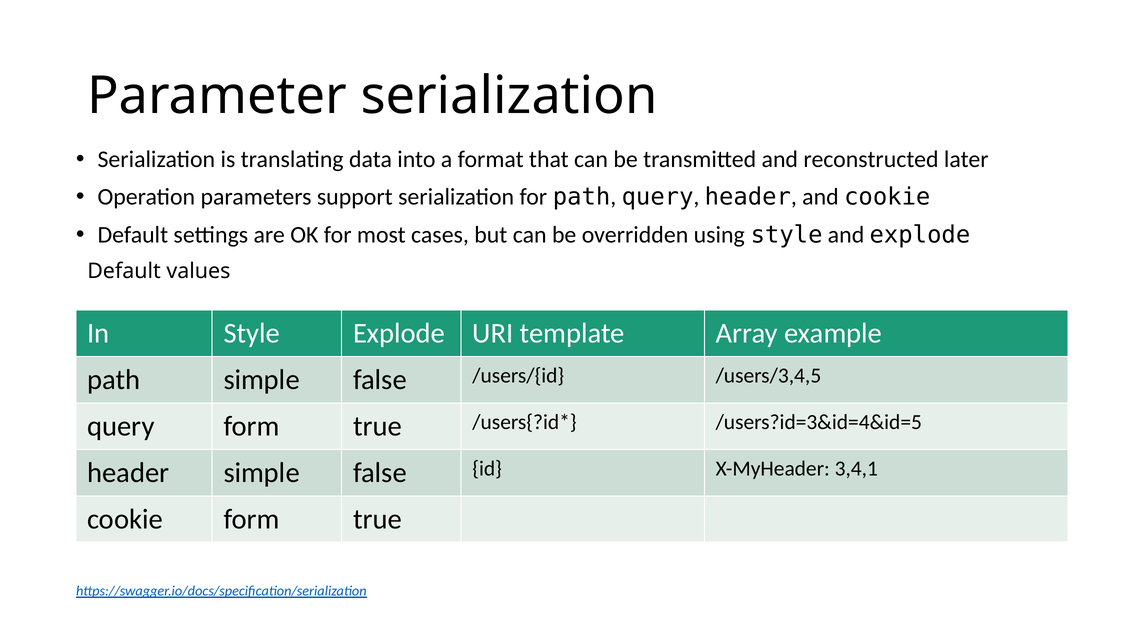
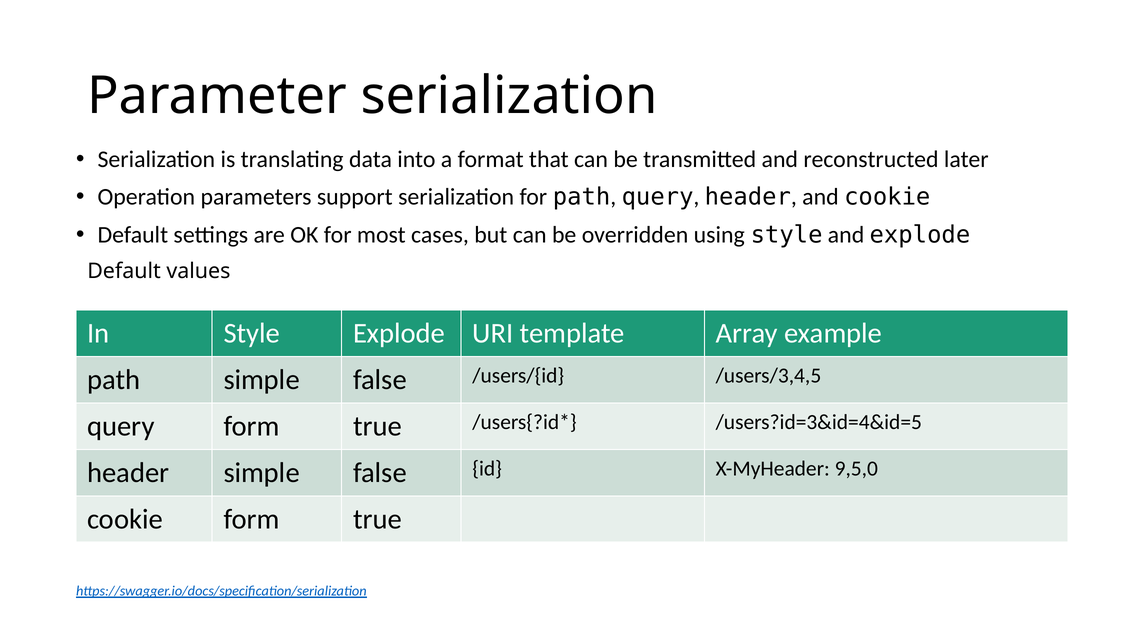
3,4,1: 3,4,1 -> 9,5,0
